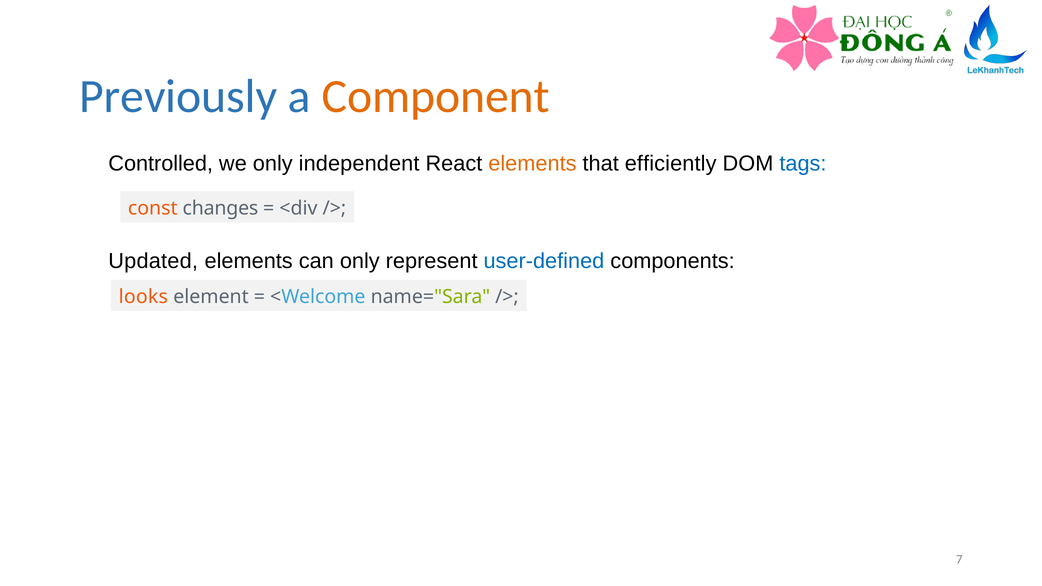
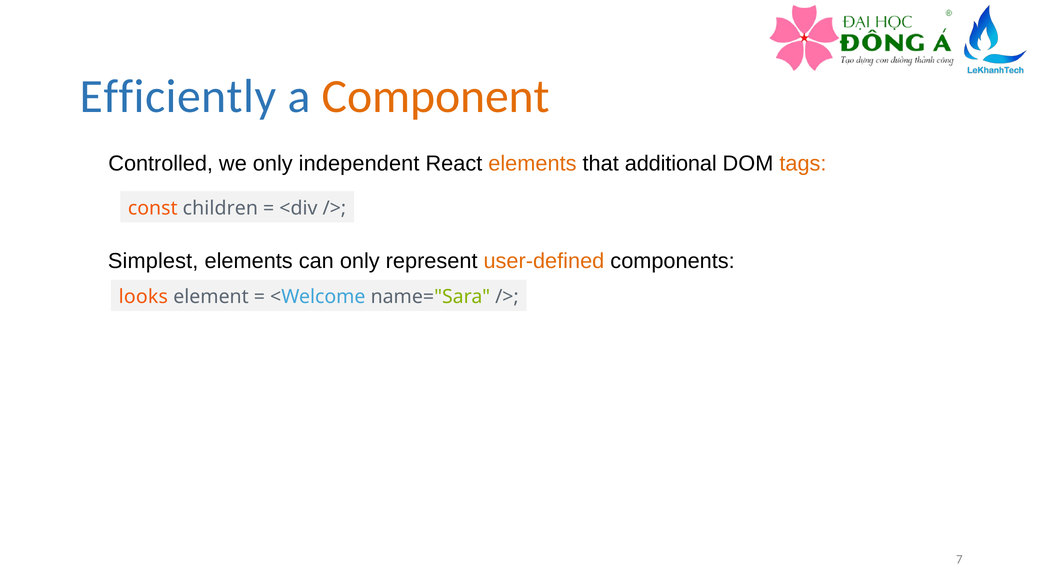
Previously: Previously -> Efficiently
efficiently: efficiently -> additional
tags colour: blue -> orange
changes: changes -> children
Updated: Updated -> Simplest
user-defined colour: blue -> orange
